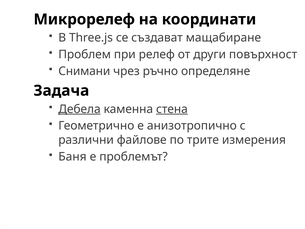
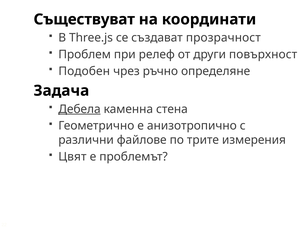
Микрорелеф: Микрорелеф -> Съществуват
мащабиране: мащабиране -> прозрачност
Снимани: Снимани -> Подобен
стена underline: present -> none
Баня: Баня -> Цвят
